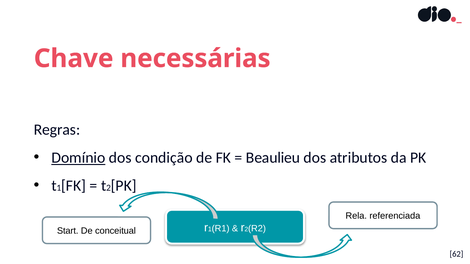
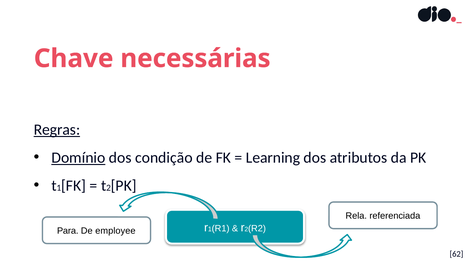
Regras underline: none -> present
Beaulieu: Beaulieu -> Learning
Start: Start -> Para
conceitual: conceitual -> employee
